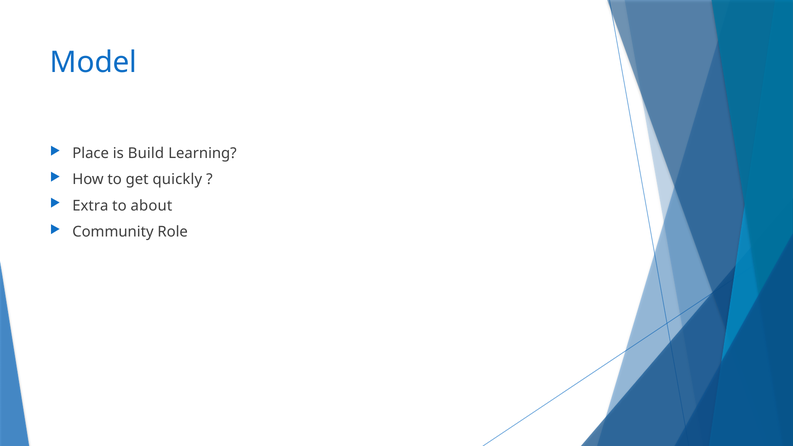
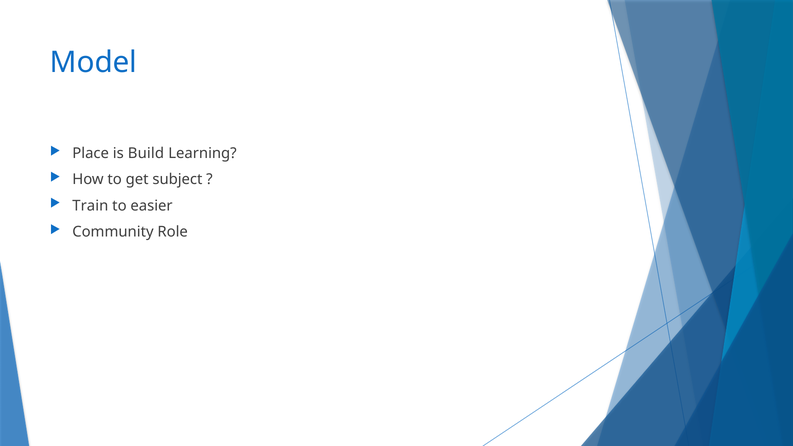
quickly: quickly -> subject
Extra: Extra -> Train
about: about -> easier
